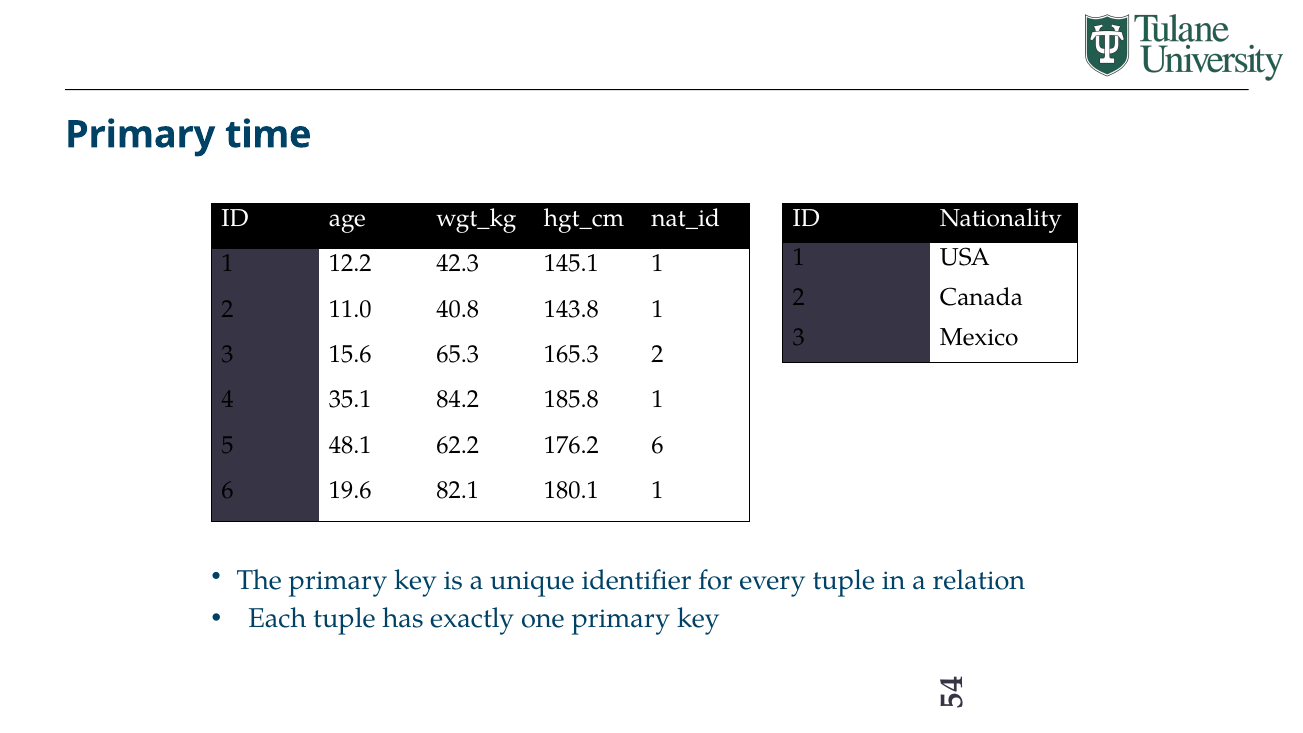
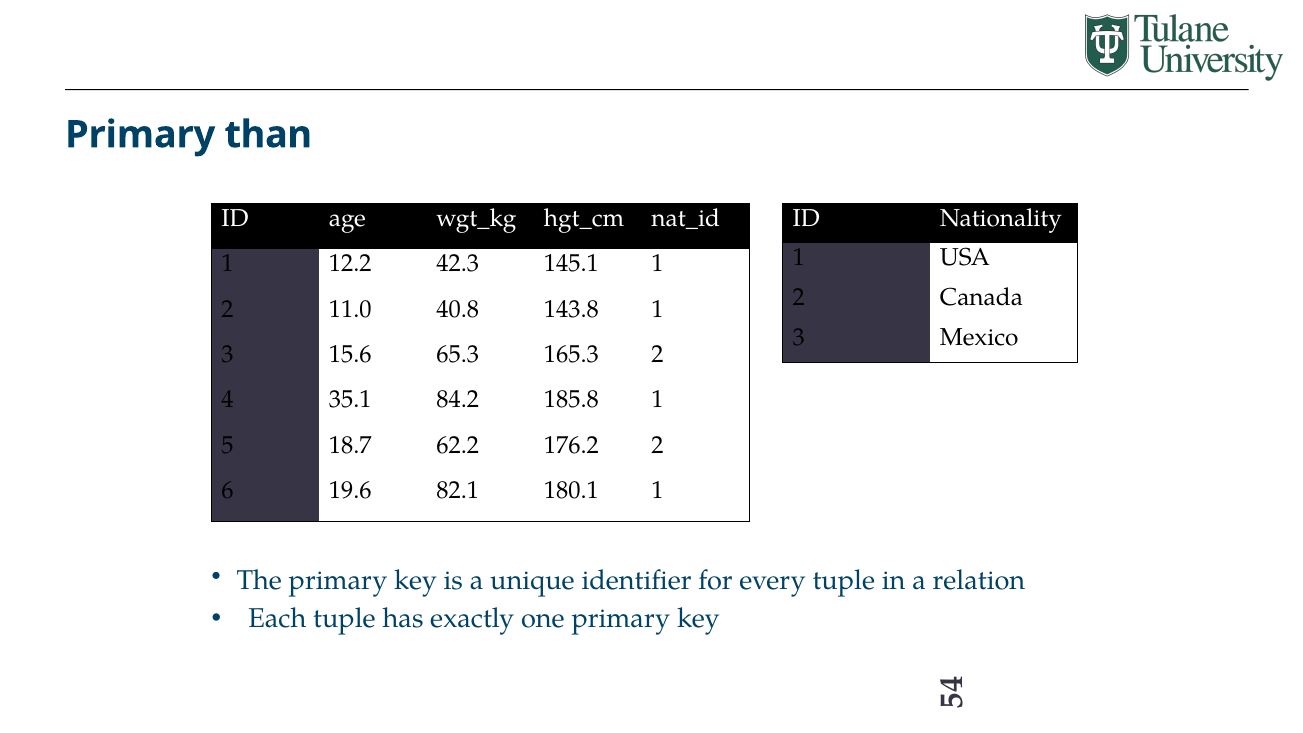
time: time -> than
48.1: 48.1 -> 18.7
176.2 6: 6 -> 2
